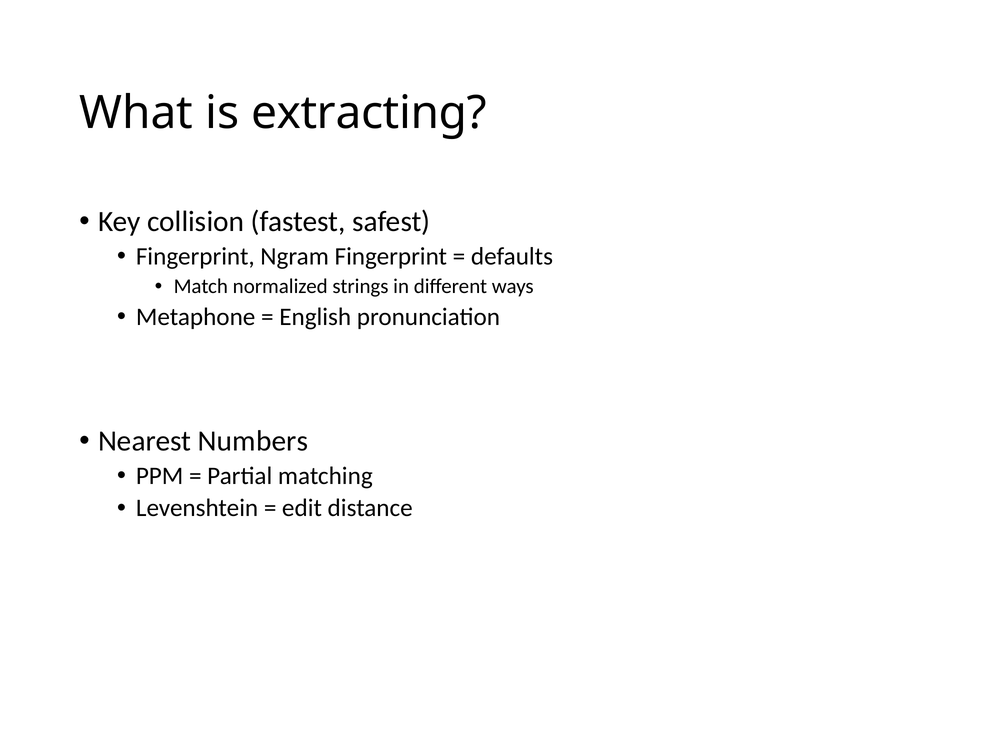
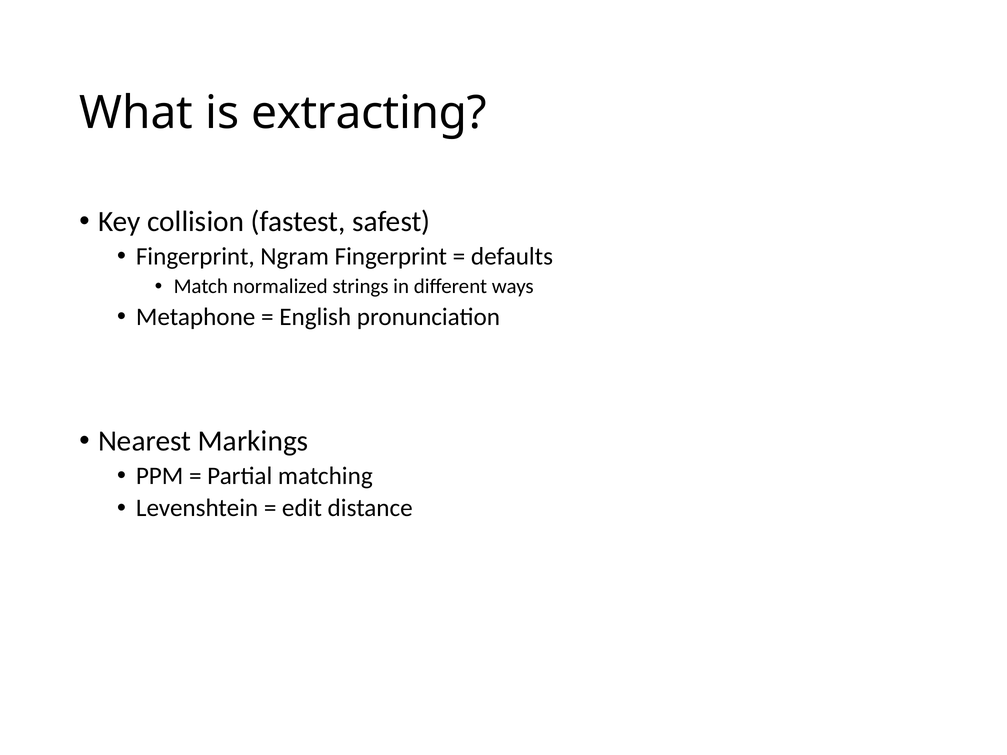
Numbers: Numbers -> Markings
